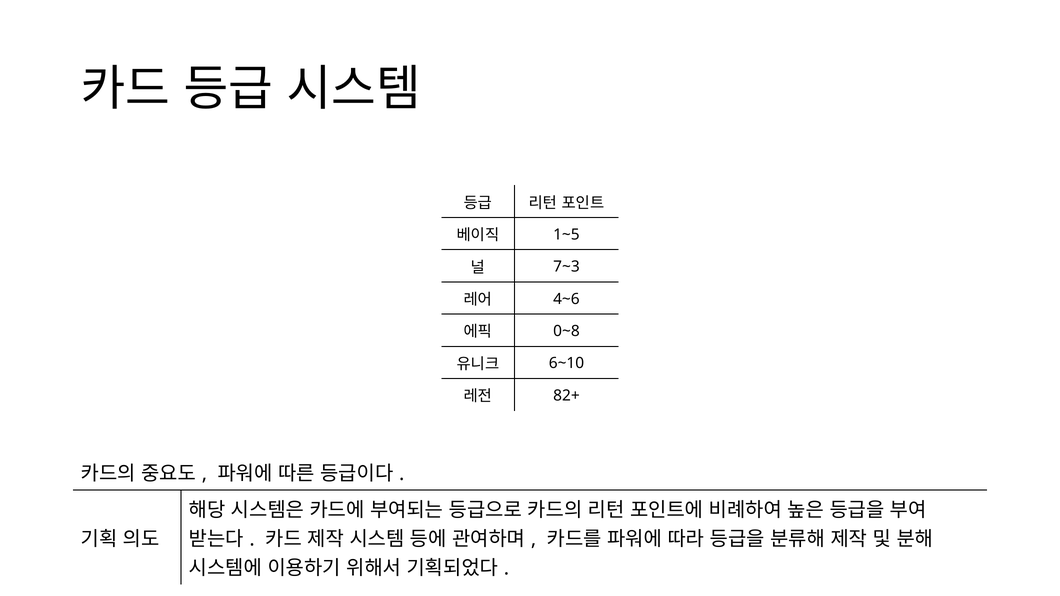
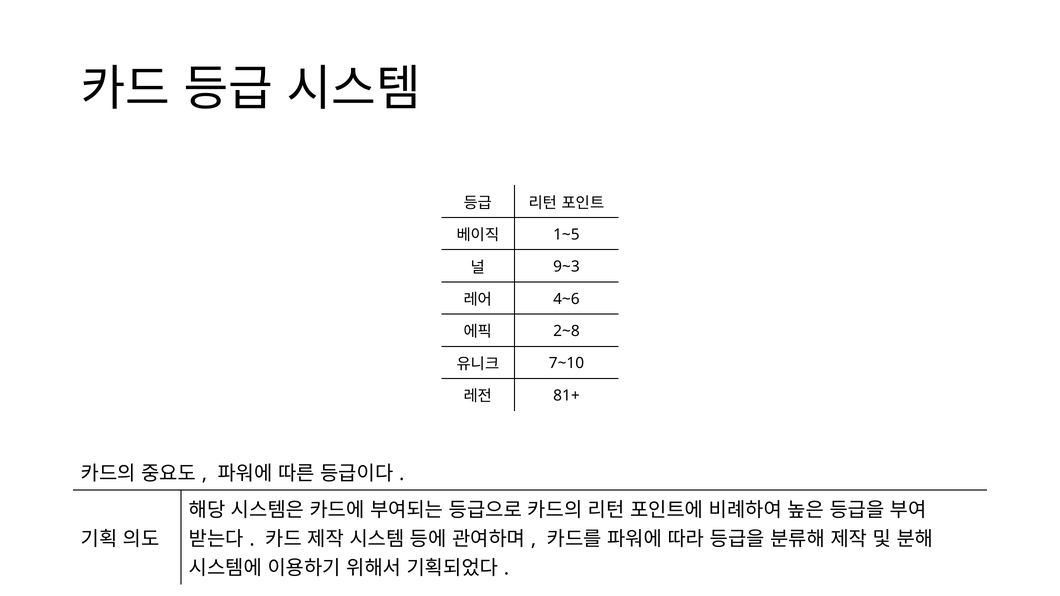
7~3: 7~3 -> 9~3
0~8: 0~8 -> 2~8
6~10: 6~10 -> 7~10
82+: 82+ -> 81+
